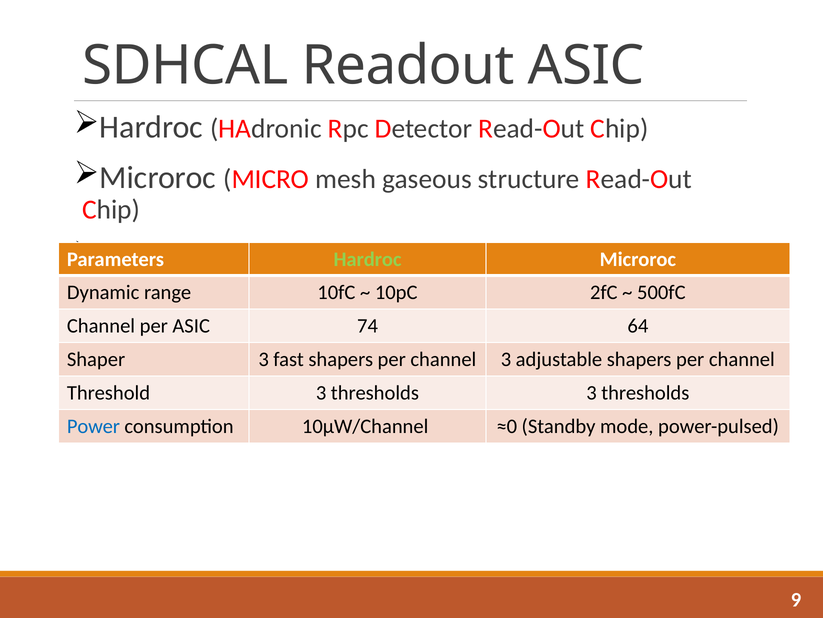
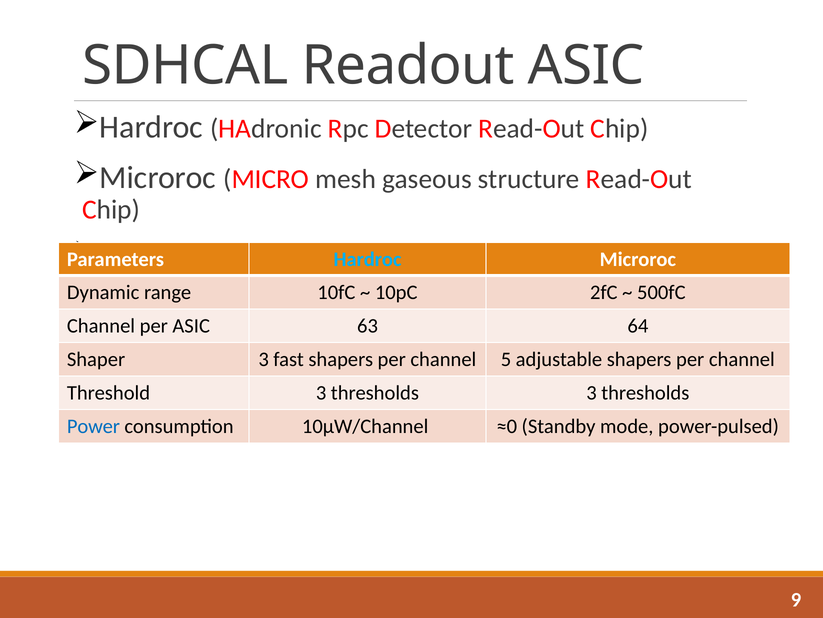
Hardroc at (368, 259) colour: light green -> light blue
74: 74 -> 63
channel 3: 3 -> 5
